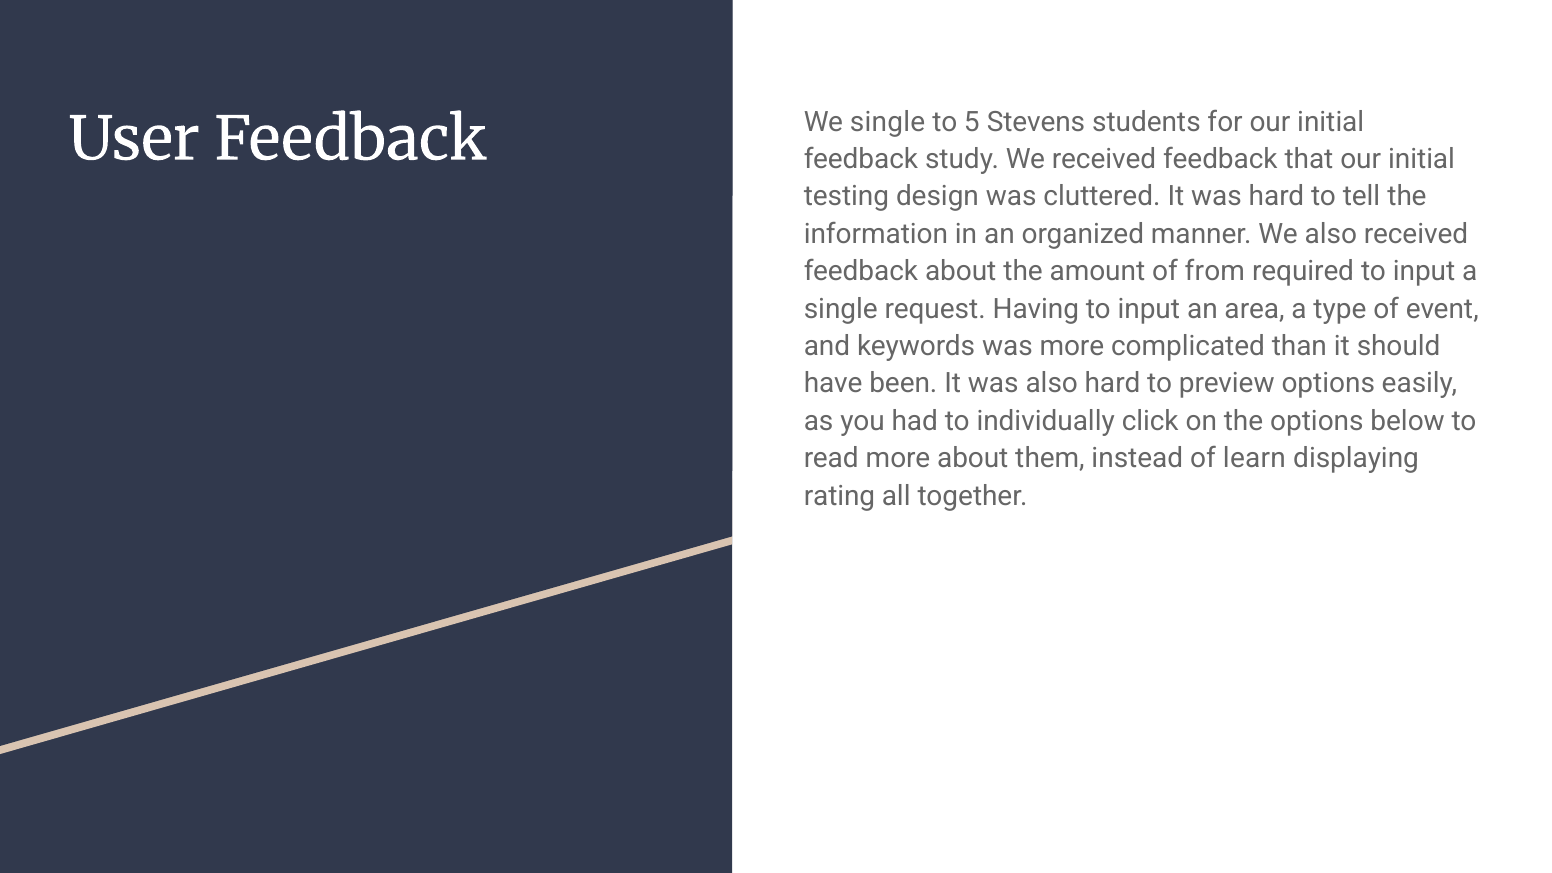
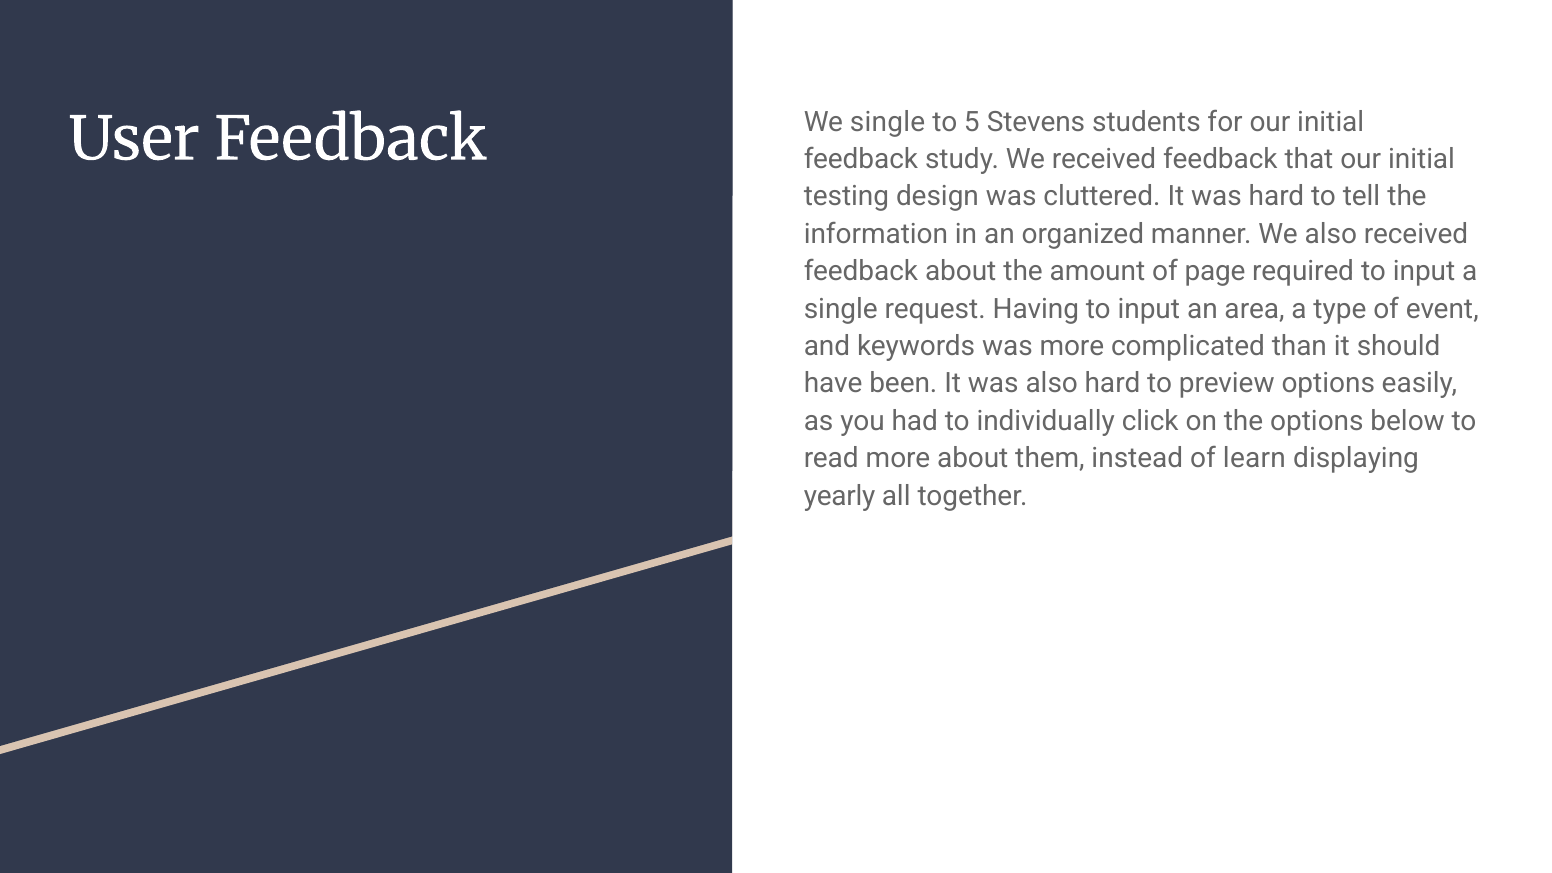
from: from -> page
rating: rating -> yearly
